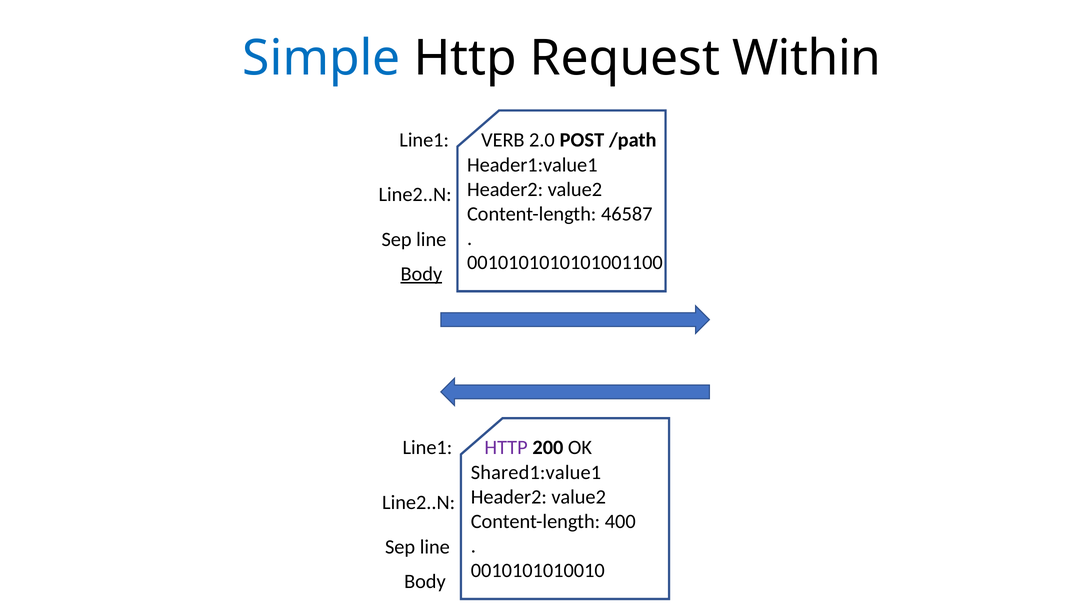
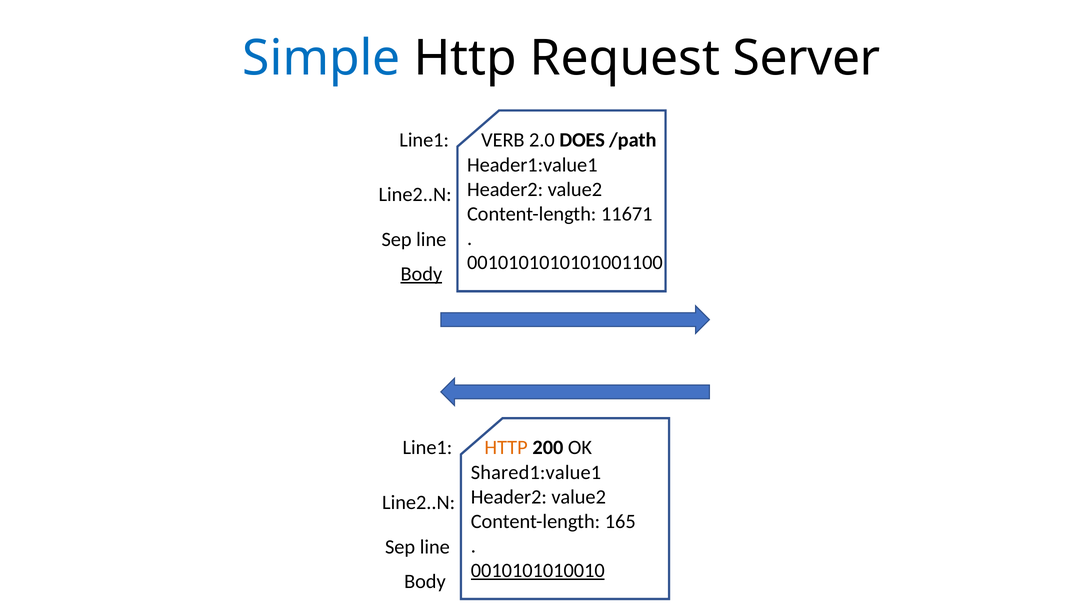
Within: Within -> Server
POST: POST -> DOES
46587: 46587 -> 11671
HTTP at (506, 448) colour: purple -> orange
400: 400 -> 165
0010101010010 underline: none -> present
